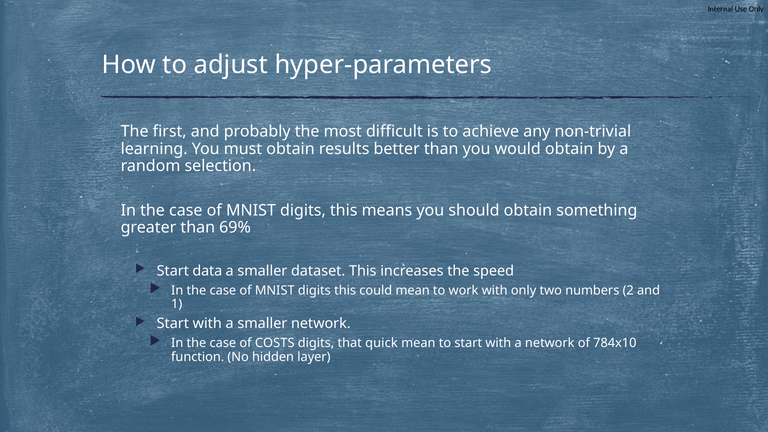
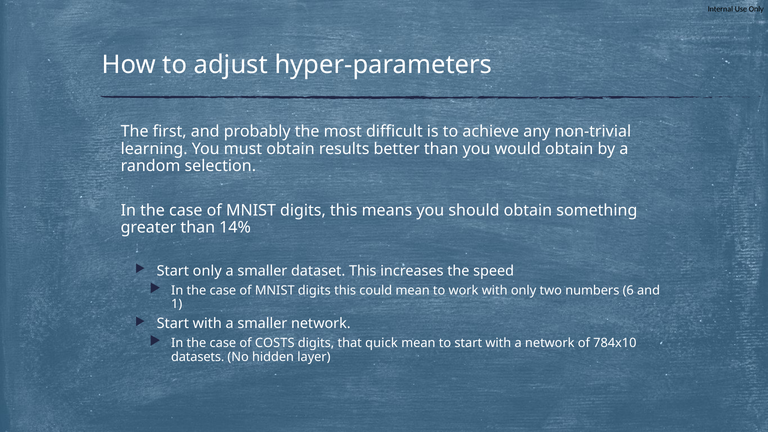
69%: 69% -> 14%
Start data: data -> only
2: 2 -> 6
function: function -> datasets
